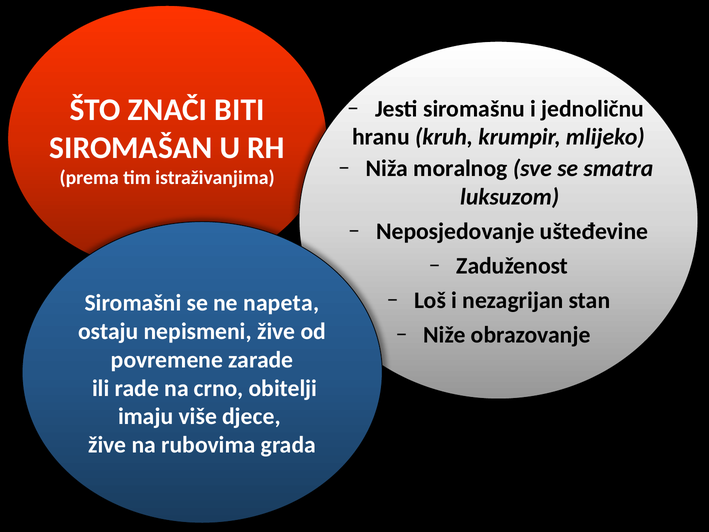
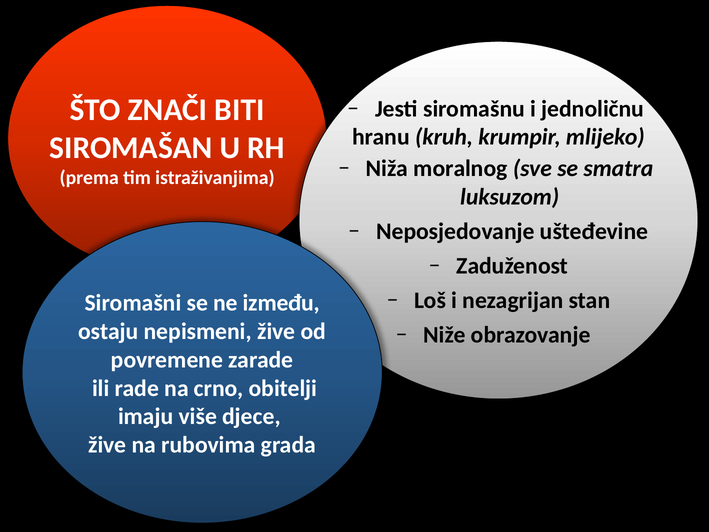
napeta: napeta -> između
